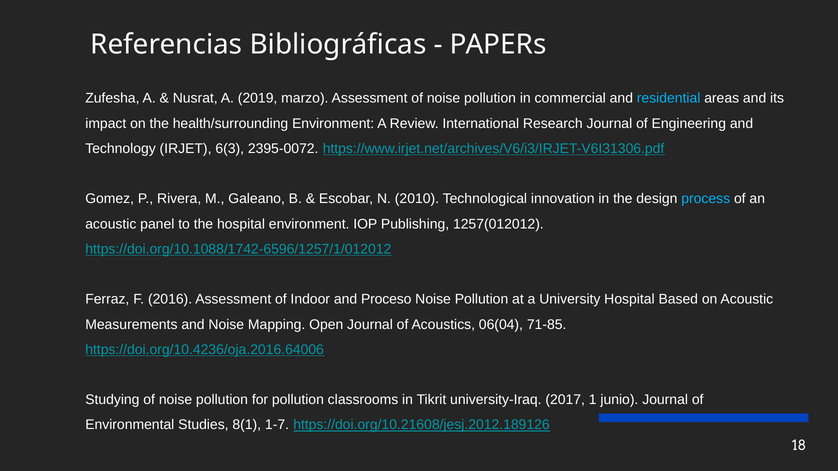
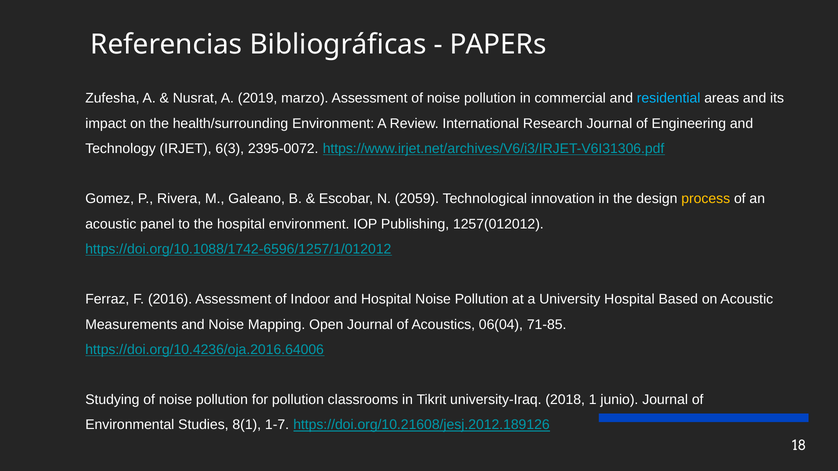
2010: 2010 -> 2059
process colour: light blue -> yellow
and Proceso: Proceso -> Hospital
2017: 2017 -> 2018
